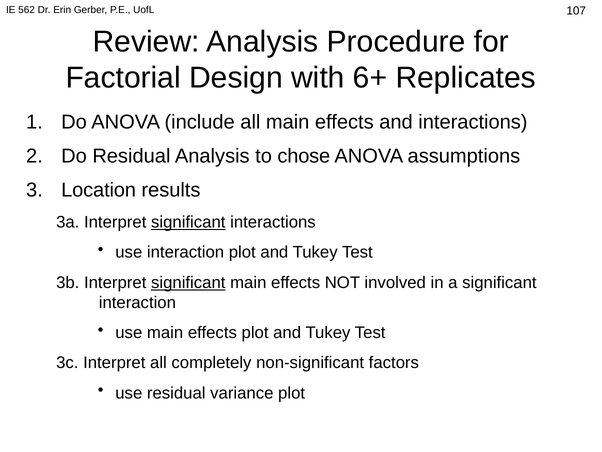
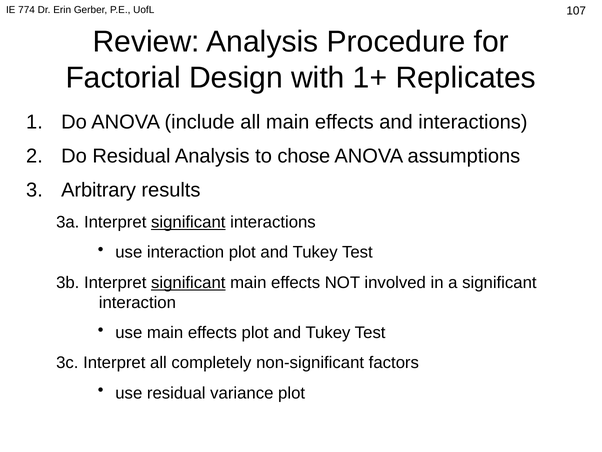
562: 562 -> 774
6+: 6+ -> 1+
Location: Location -> Arbitrary
